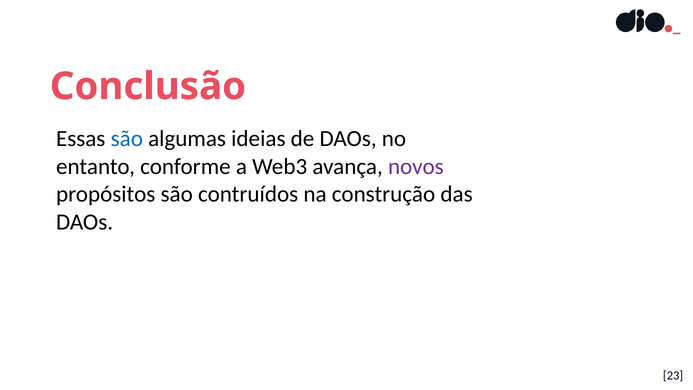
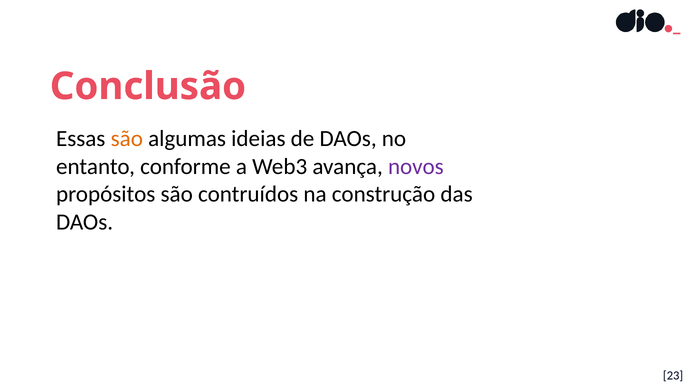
são at (127, 139) colour: blue -> orange
